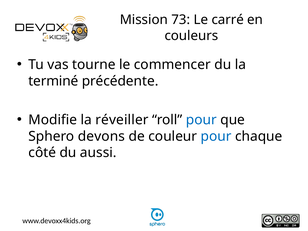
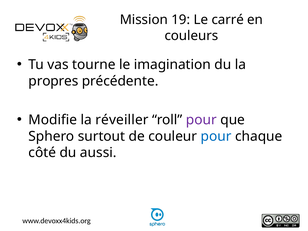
73: 73 -> 19
commencer: commencer -> imagination
terminé: terminé -> propres
pour at (201, 120) colour: blue -> purple
devons: devons -> surtout
